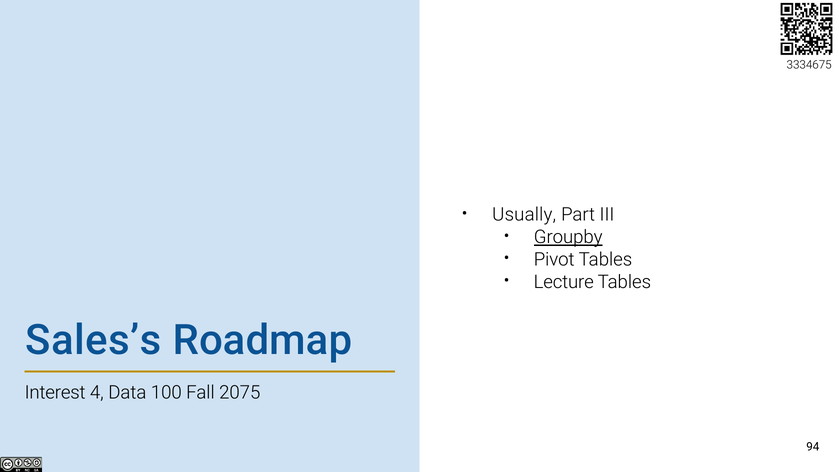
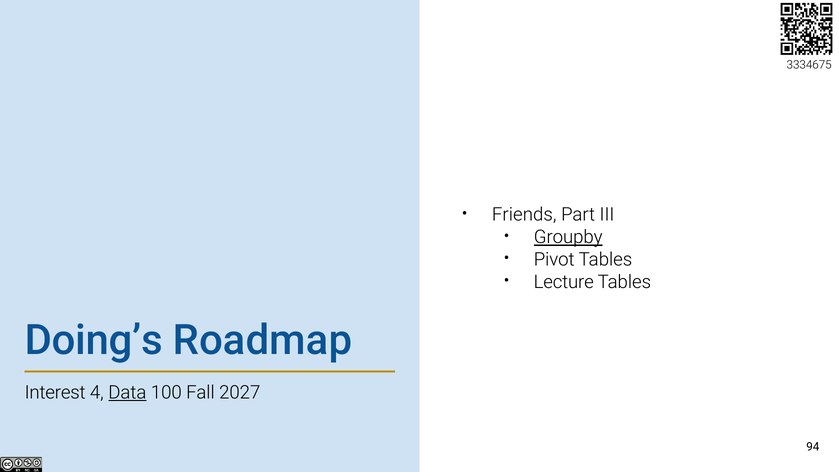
Usually: Usually -> Friends
Sales’s: Sales’s -> Doing’s
Data underline: none -> present
2075: 2075 -> 2027
